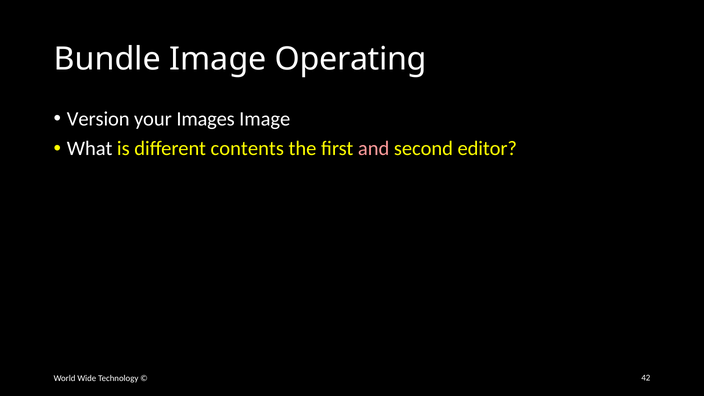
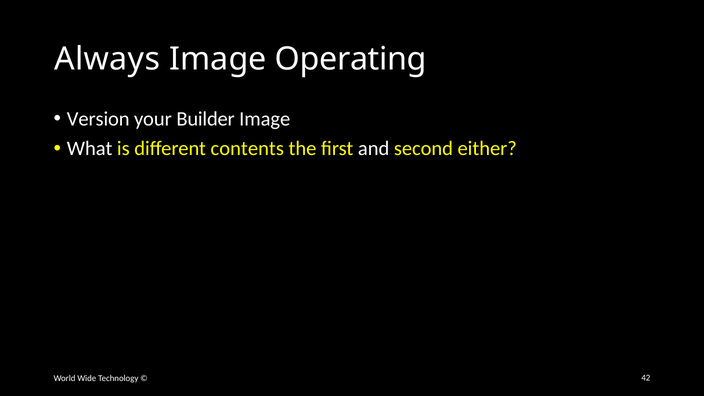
Bundle: Bundle -> Always
Images: Images -> Builder
and colour: pink -> white
editor: editor -> either
